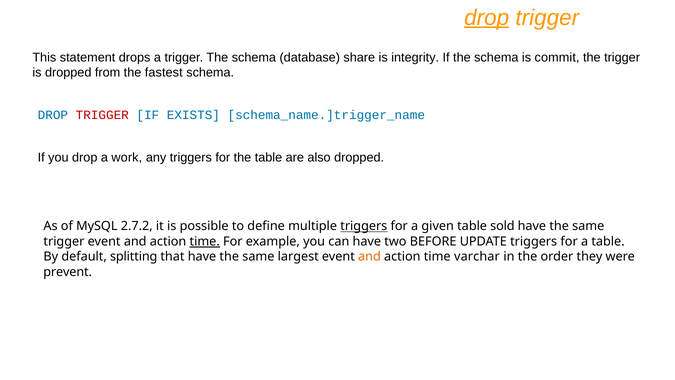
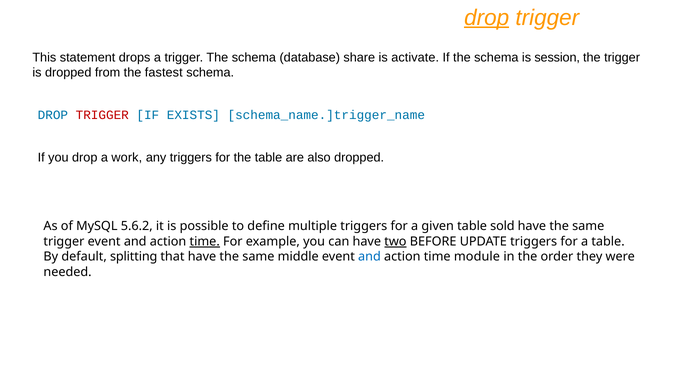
integrity: integrity -> activate
commit: commit -> session
2.7.2: 2.7.2 -> 5.6.2
triggers at (364, 226) underline: present -> none
two underline: none -> present
largest: largest -> middle
and at (369, 256) colour: orange -> blue
varchar: varchar -> module
prevent: prevent -> needed
